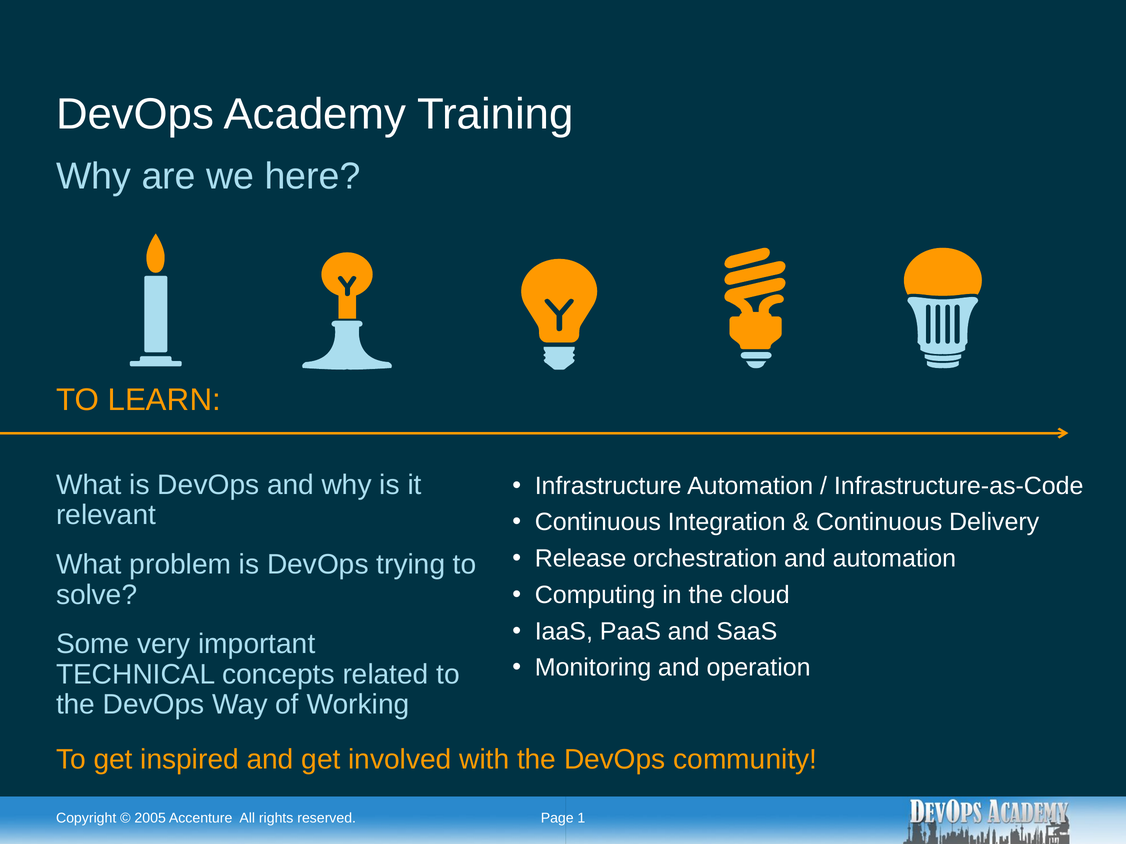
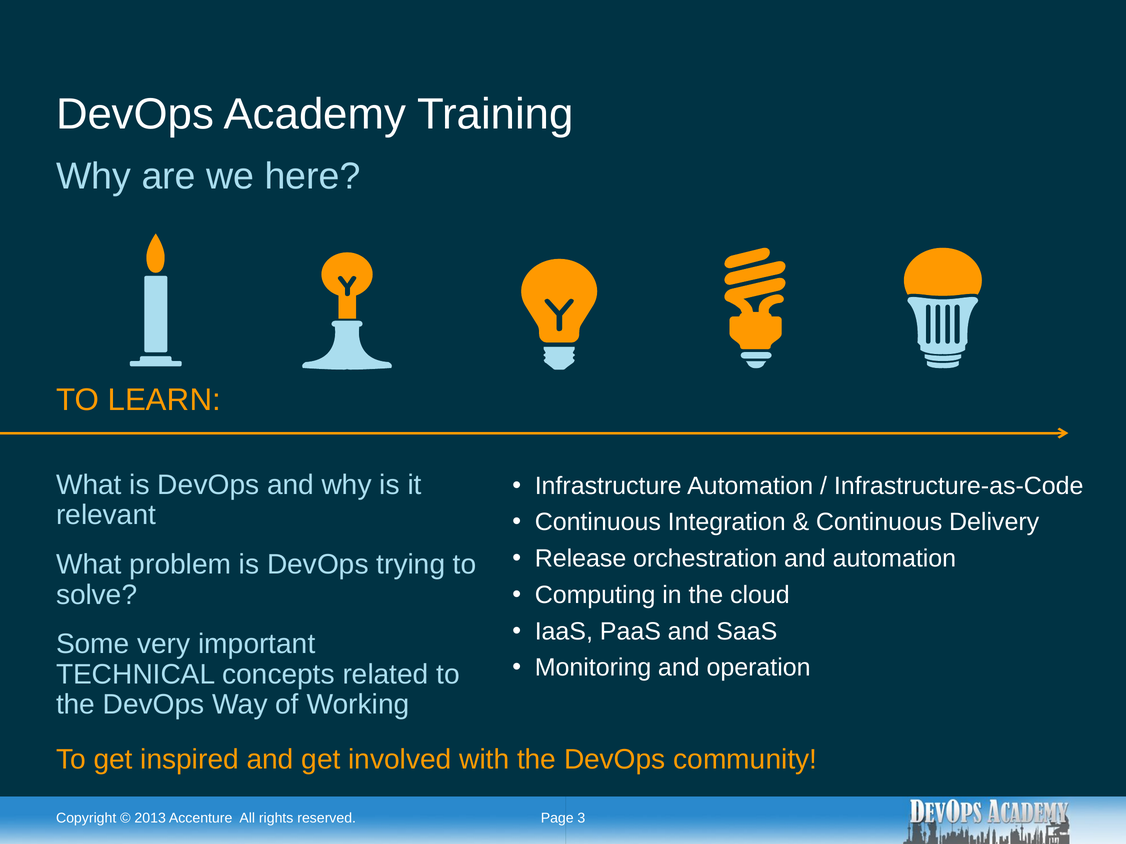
2005: 2005 -> 2013
1: 1 -> 3
